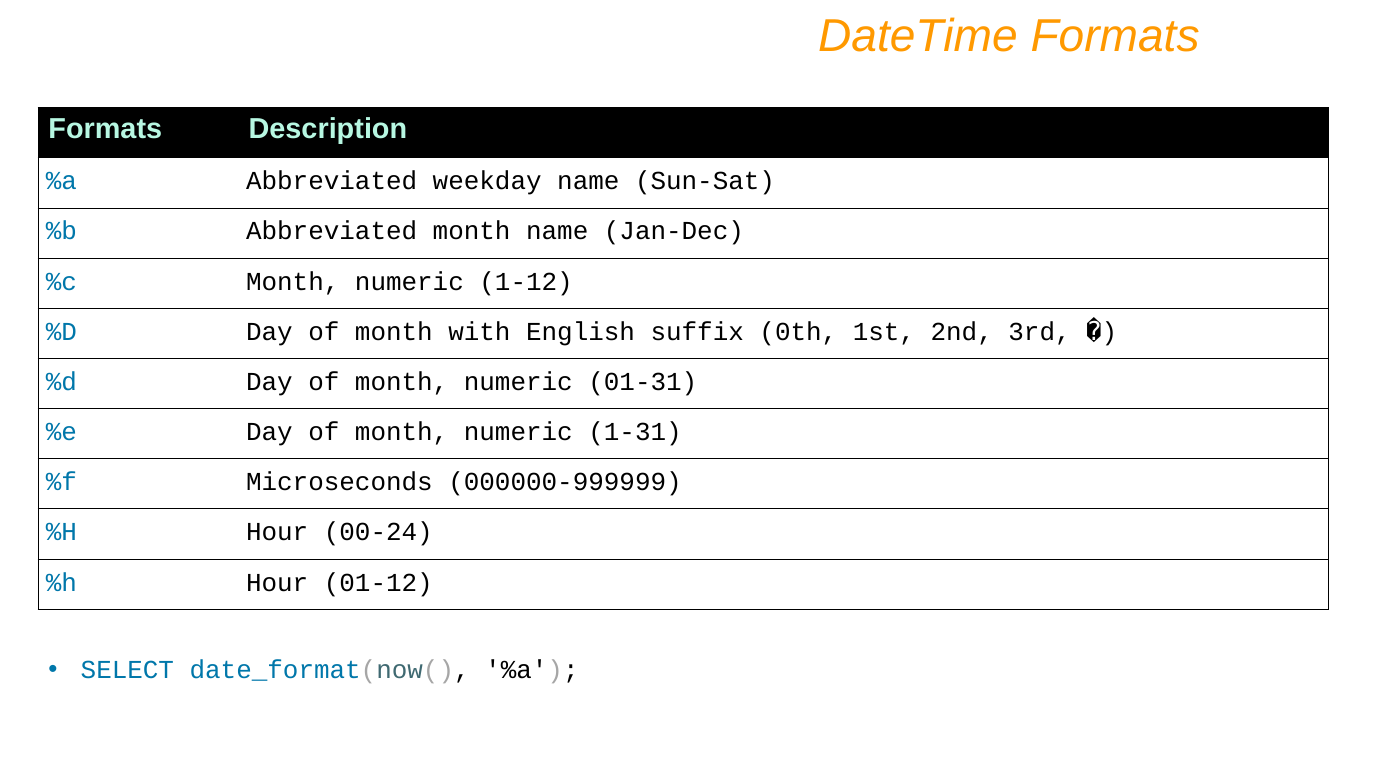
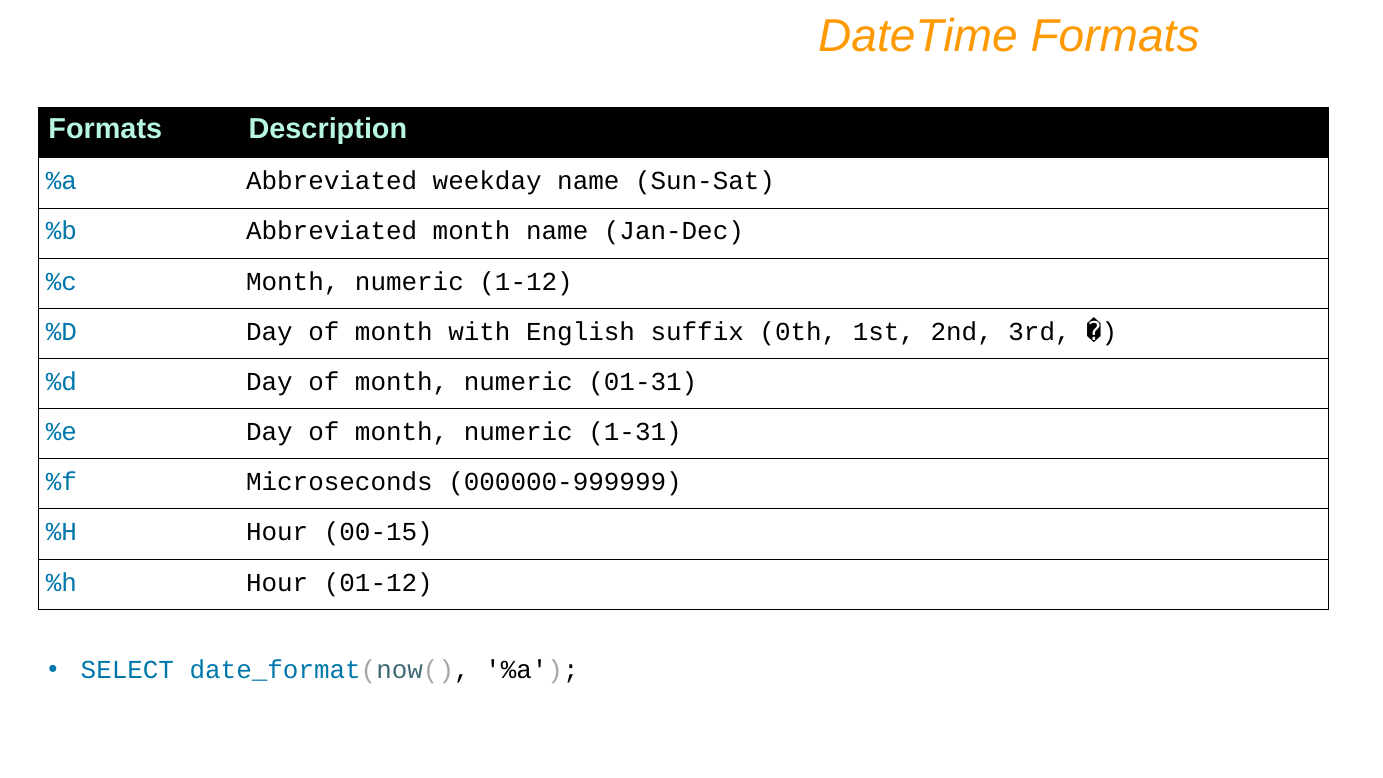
00-24: 00-24 -> 00-15
